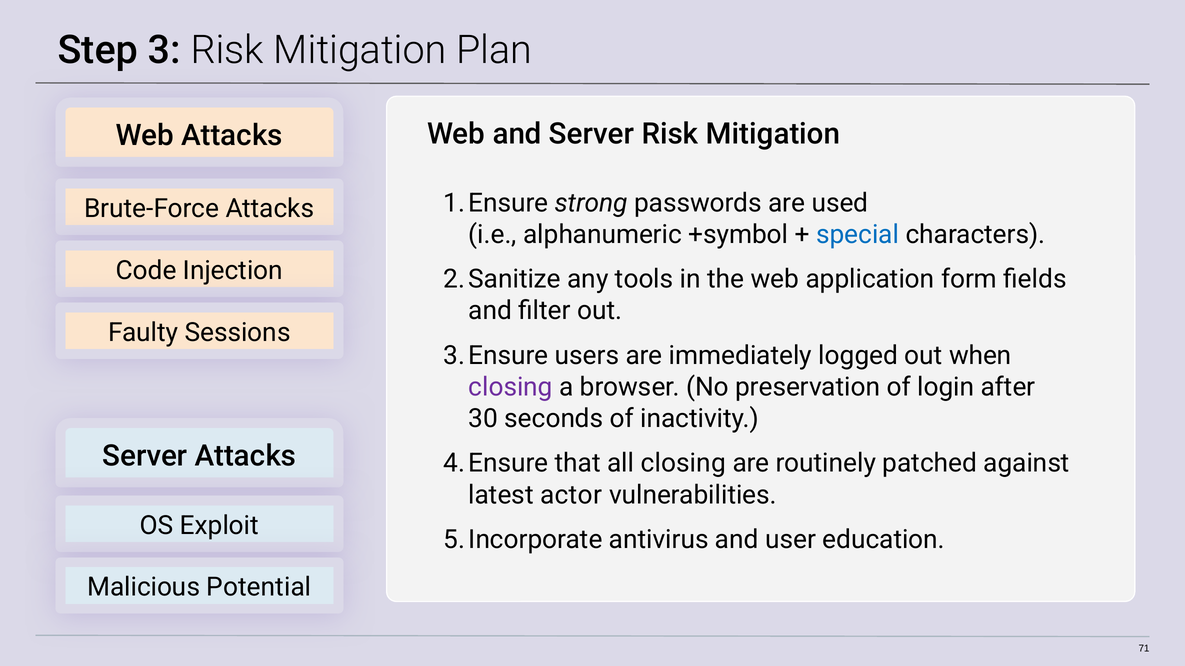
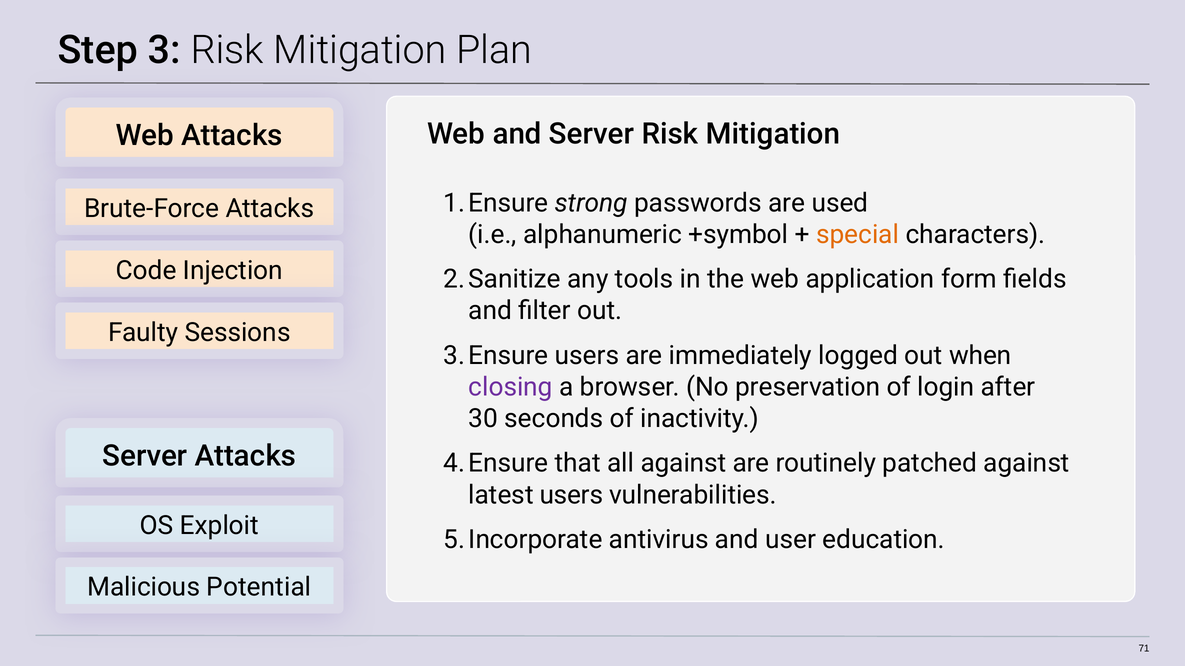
special colour: blue -> orange
all closing: closing -> against
latest actor: actor -> users
